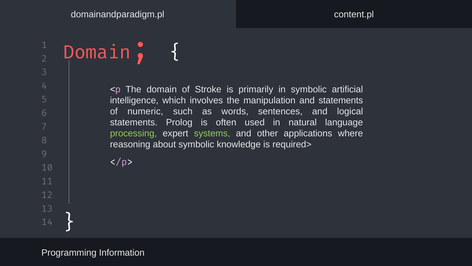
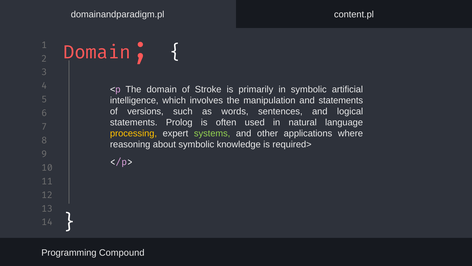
numeric: numeric -> versions
processing colour: light green -> yellow
Information: Information -> Compound
